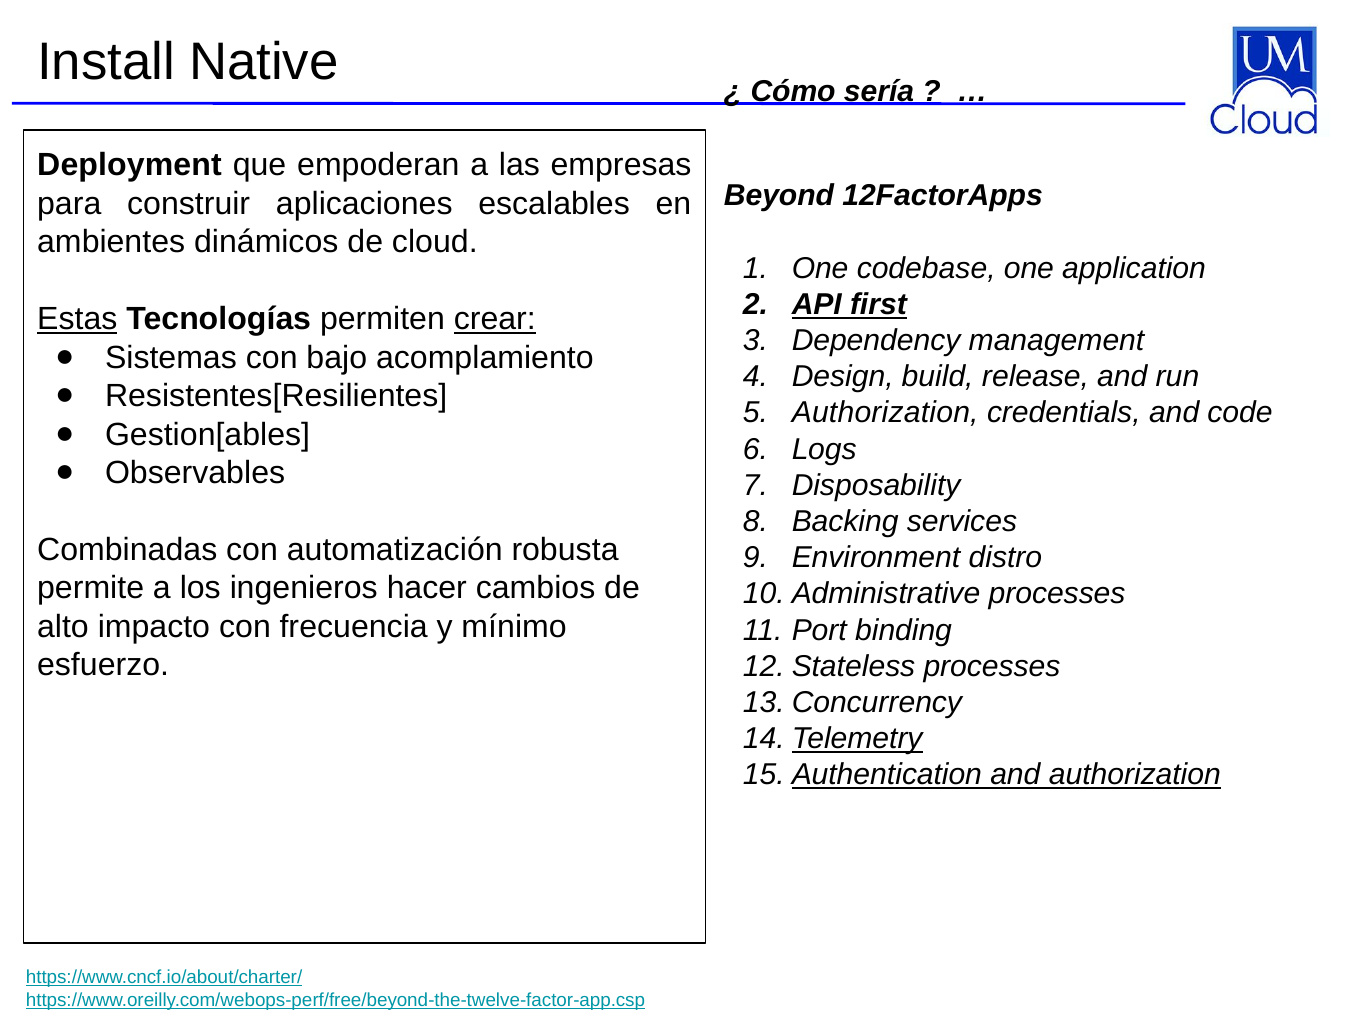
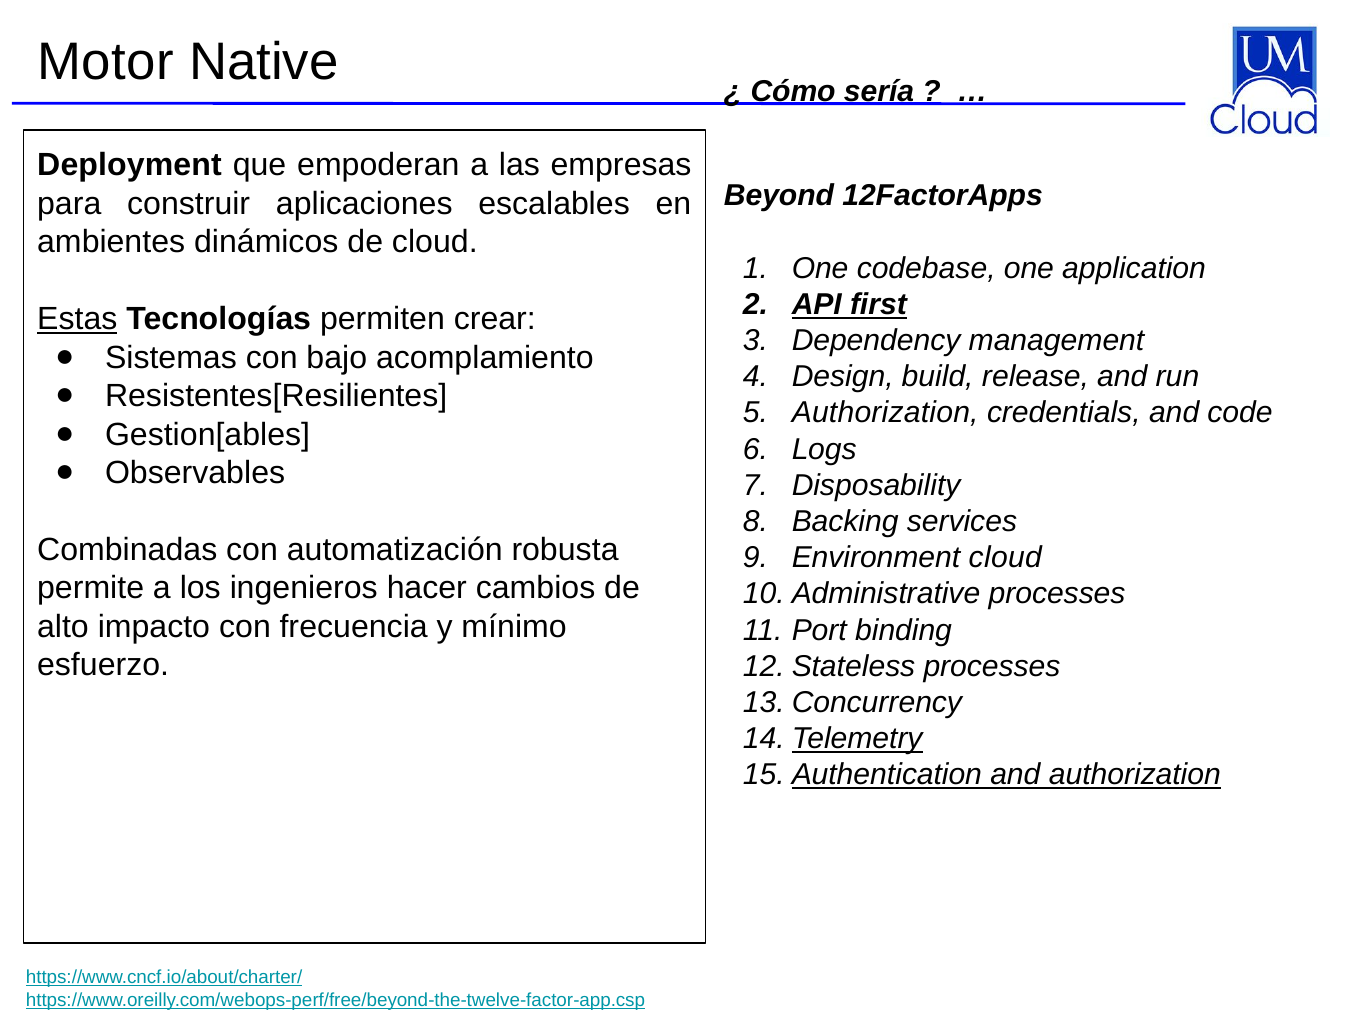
Install: Install -> Motor
crear underline: present -> none
Environment distro: distro -> cloud
